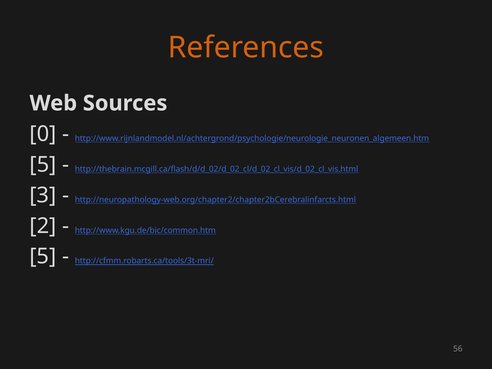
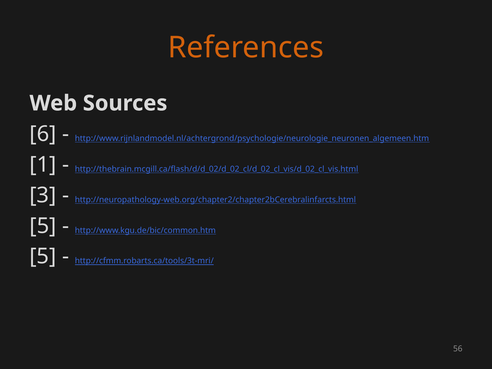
0: 0 -> 6
5 at (43, 165): 5 -> 1
2 at (43, 226): 2 -> 5
